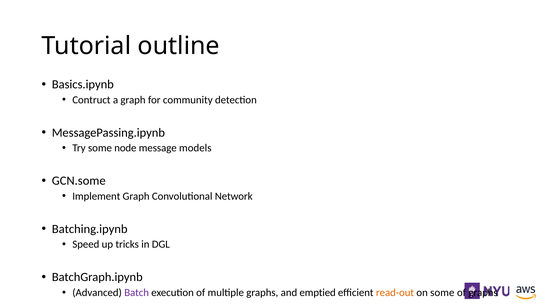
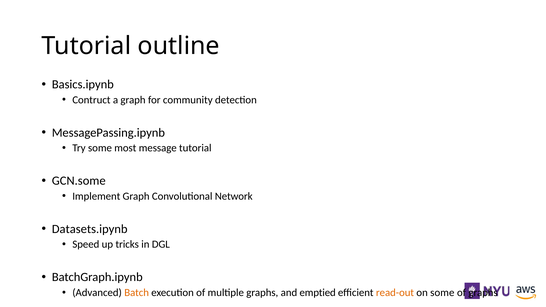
node: node -> most
message models: models -> tutorial
Batching.ipynb: Batching.ipynb -> Datasets.ipynb
Batch colour: purple -> orange
